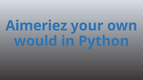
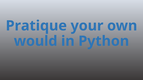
Aimeriez: Aimeriez -> Pratique
